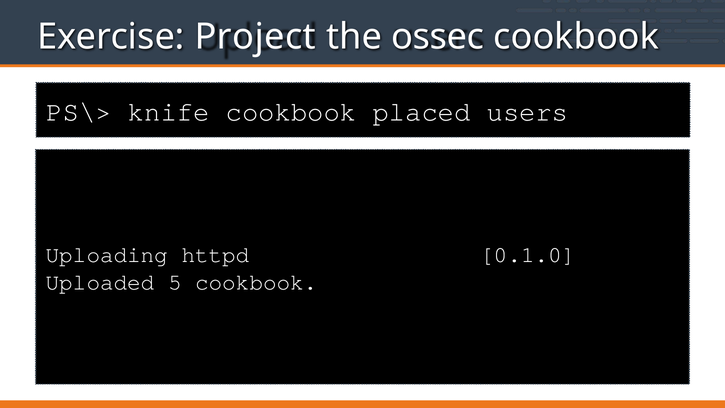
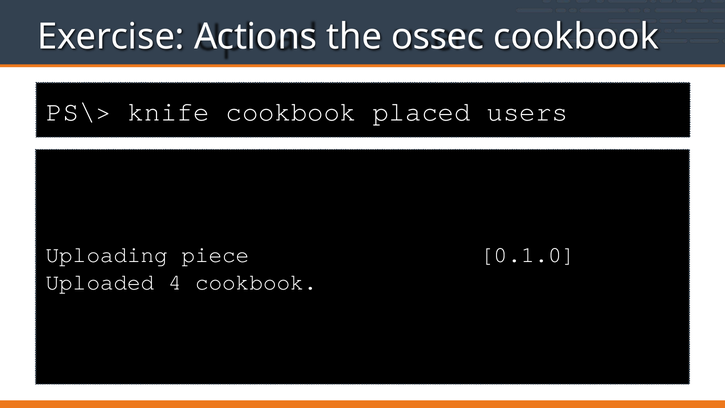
Project: Project -> Actions
httpd: httpd -> piece
5: 5 -> 4
